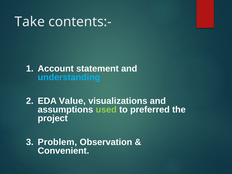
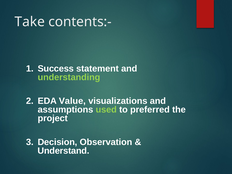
Account: Account -> Success
understanding colour: light blue -> light green
Problem: Problem -> Decision
Convenient: Convenient -> Understand
